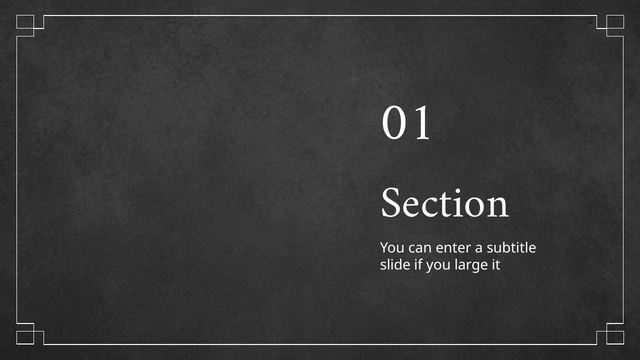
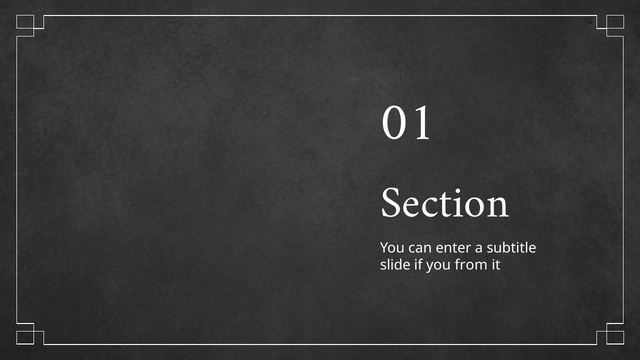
large: large -> from
